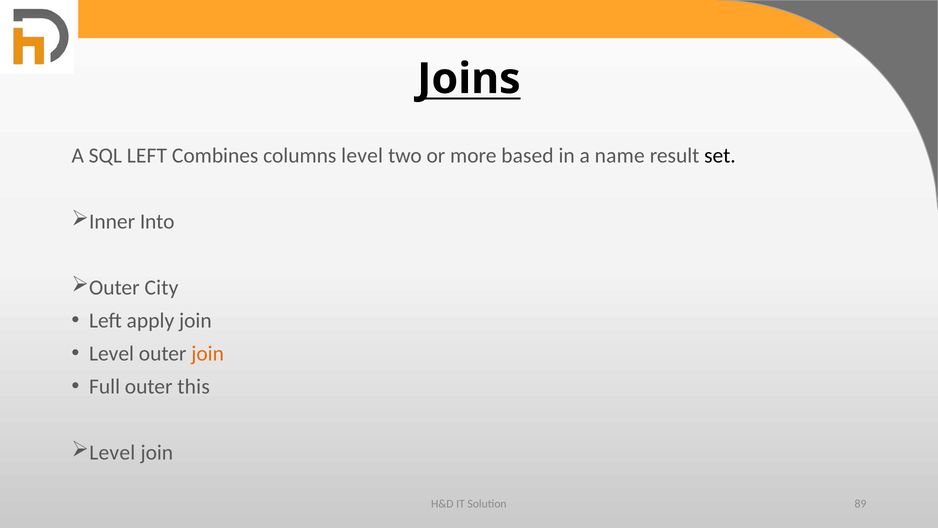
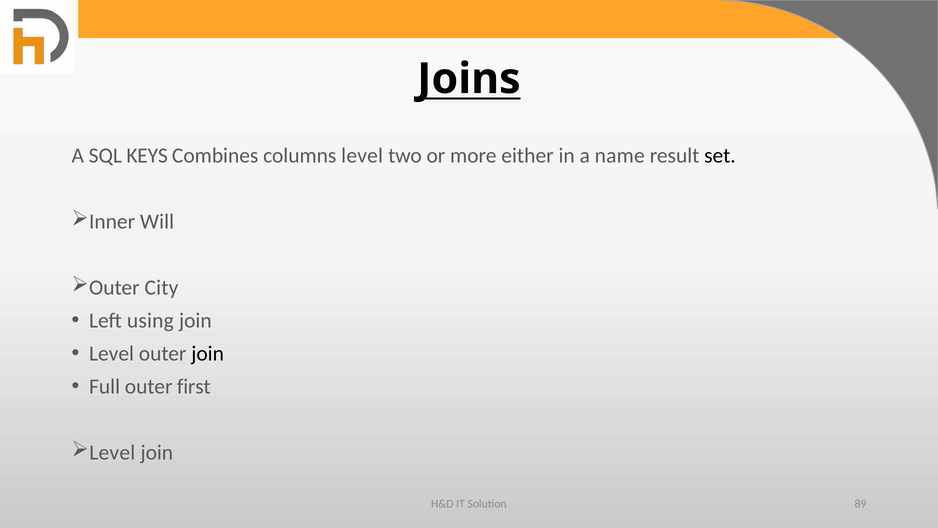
SQL LEFT: LEFT -> KEYS
based: based -> either
Into: Into -> Will
apply: apply -> using
join at (208, 353) colour: orange -> black
this: this -> first
